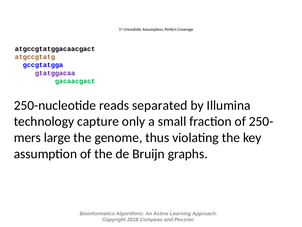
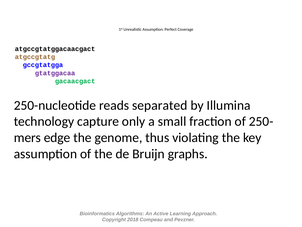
large: large -> edge
